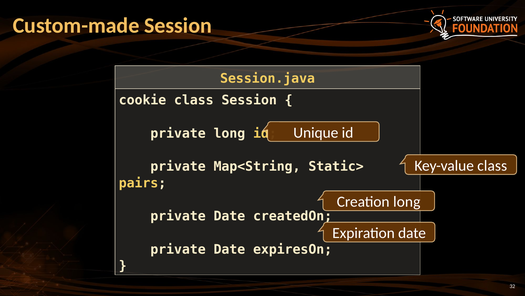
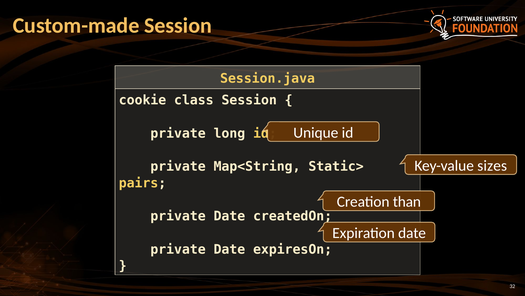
Key-value class: class -> sizes
Creation long: long -> than
